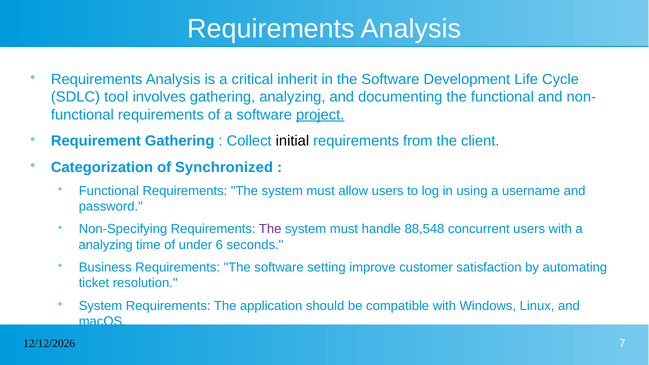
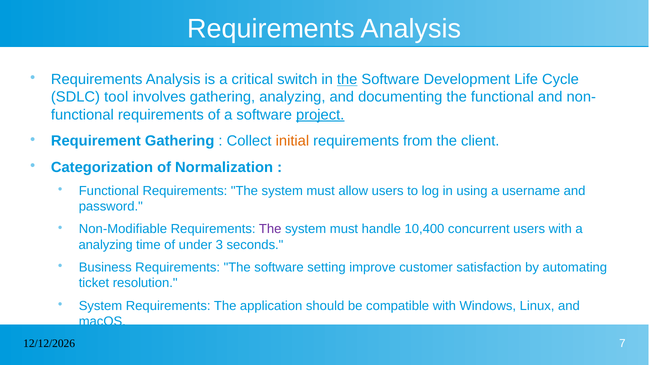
inherit: inherit -> switch
the at (347, 79) underline: none -> present
initial colour: black -> orange
Synchronized: Synchronized -> Normalization
Non-Specifying: Non-Specifying -> Non-Modifiable
88,548: 88,548 -> 10,400
6: 6 -> 3
